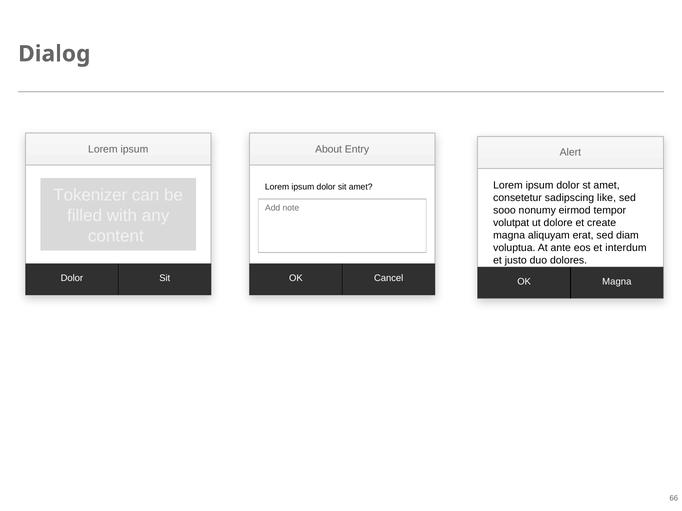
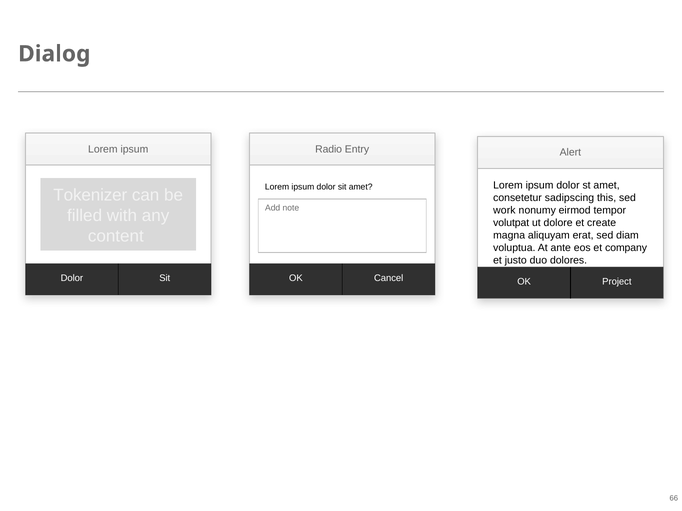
About: About -> Radio
like: like -> this
sooo: sooo -> work
et interdum: interdum -> company
OK Magna: Magna -> Project
